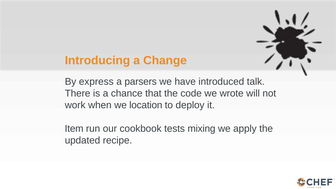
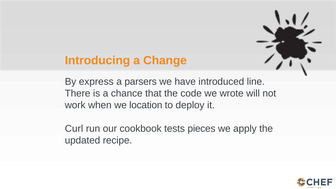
talk: talk -> line
Item: Item -> Curl
mixing: mixing -> pieces
